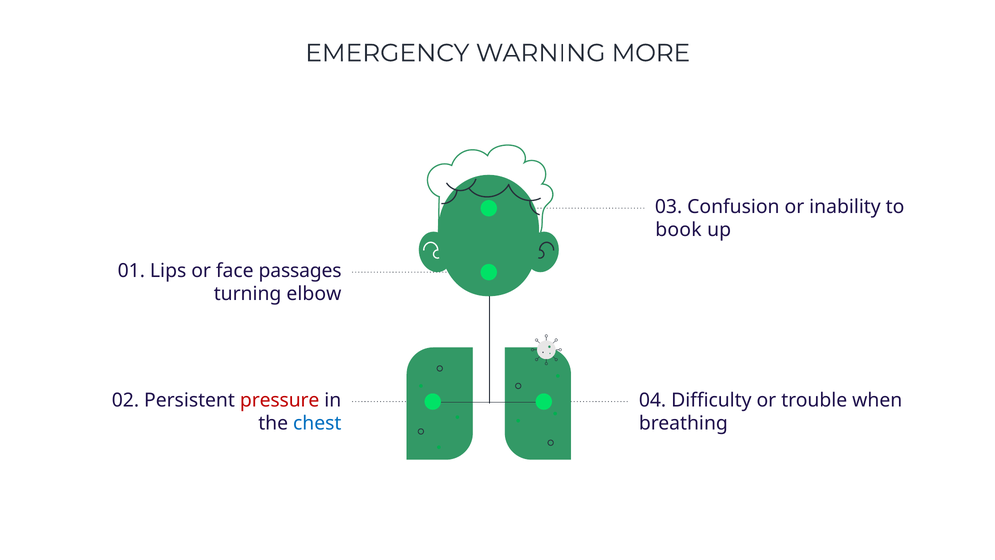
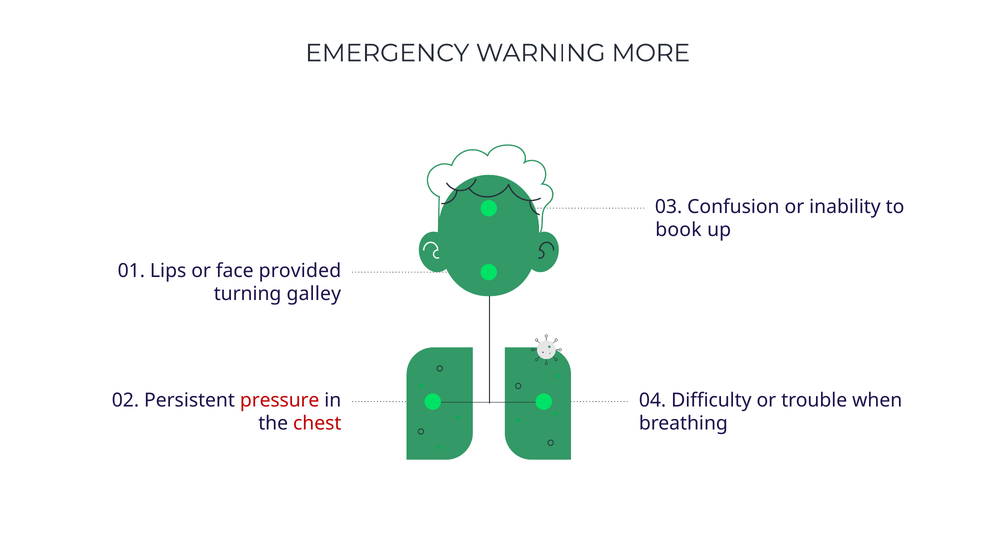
passages: passages -> provided
elbow: elbow -> galley
chest colour: blue -> red
